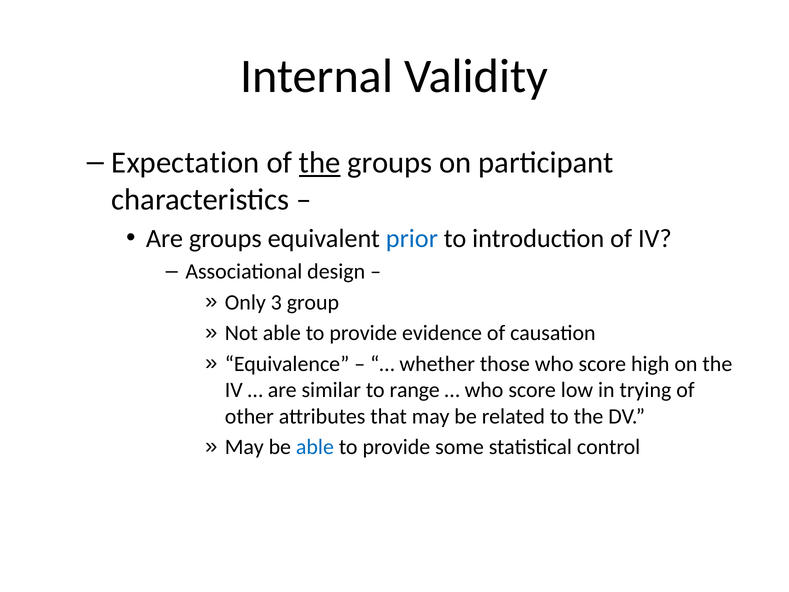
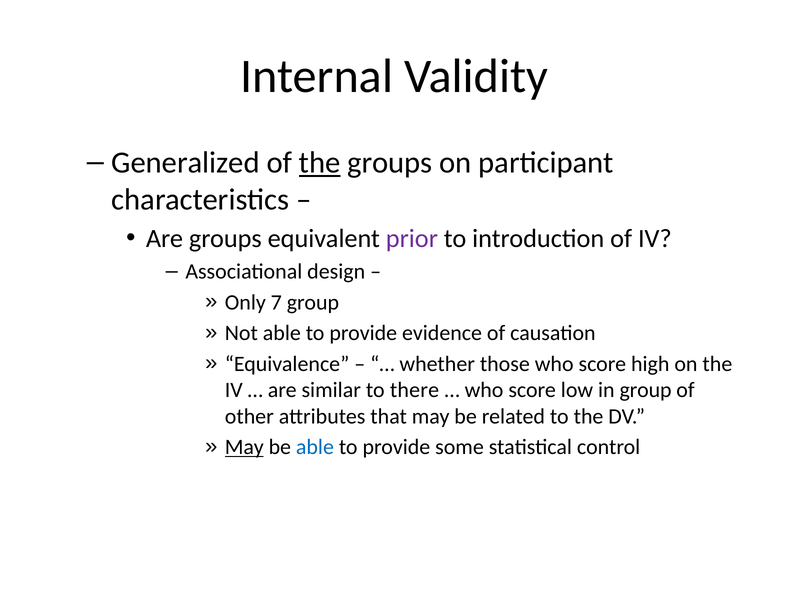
Expectation: Expectation -> Generalized
prior colour: blue -> purple
3: 3 -> 7
range: range -> there
in trying: trying -> group
May at (244, 447) underline: none -> present
